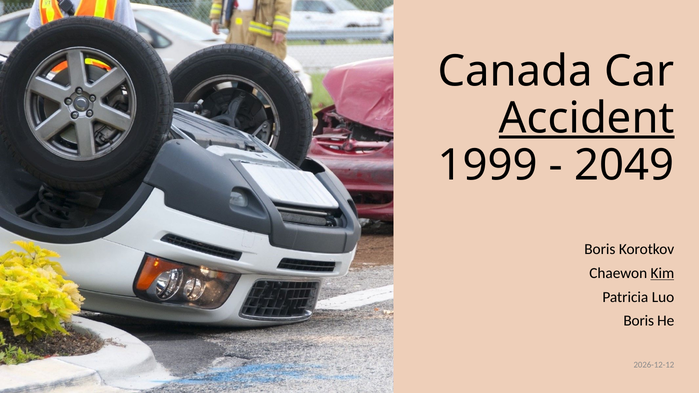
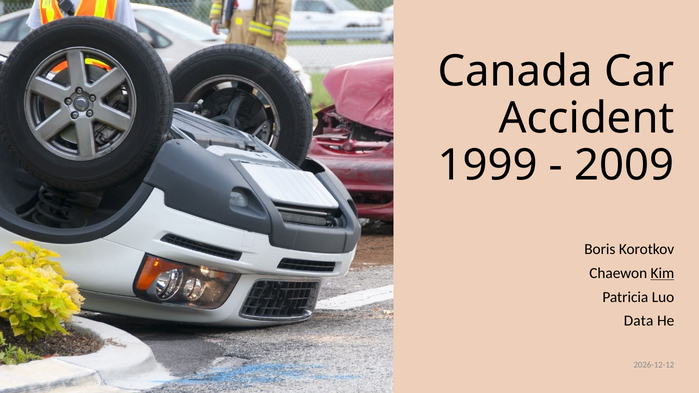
Accident underline: present -> none
2049: 2049 -> 2009
Boris at (639, 321): Boris -> Data
